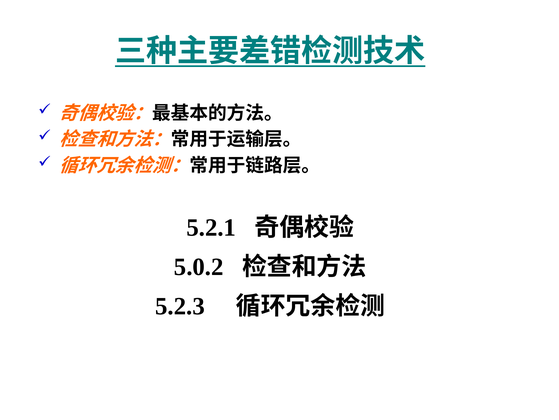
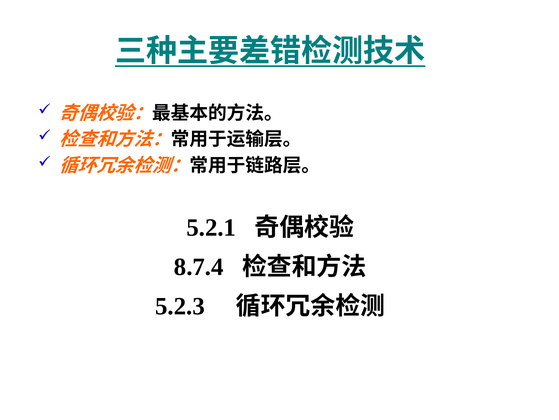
5.0.2: 5.0.2 -> 8.7.4
